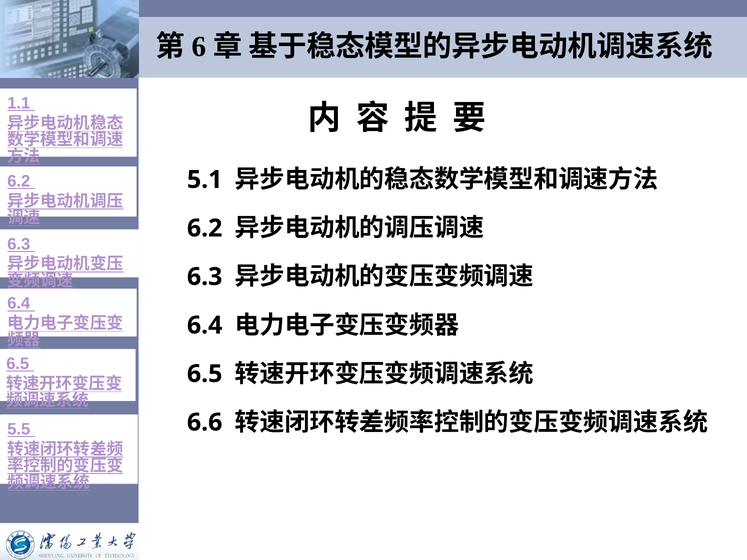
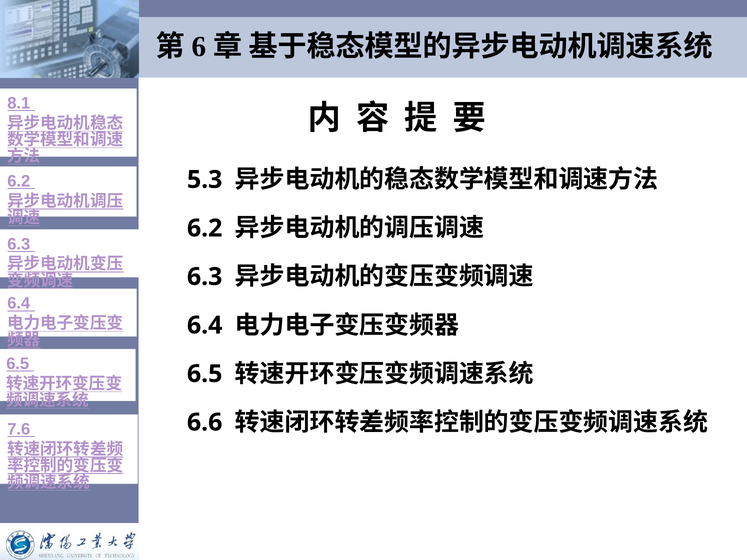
1.1: 1.1 -> 8.1
5.1: 5.1 -> 5.3
5.5: 5.5 -> 7.6
